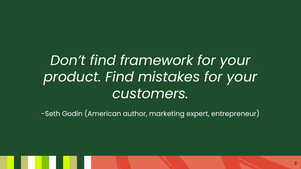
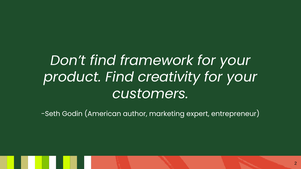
mistakes: mistakes -> creativity
